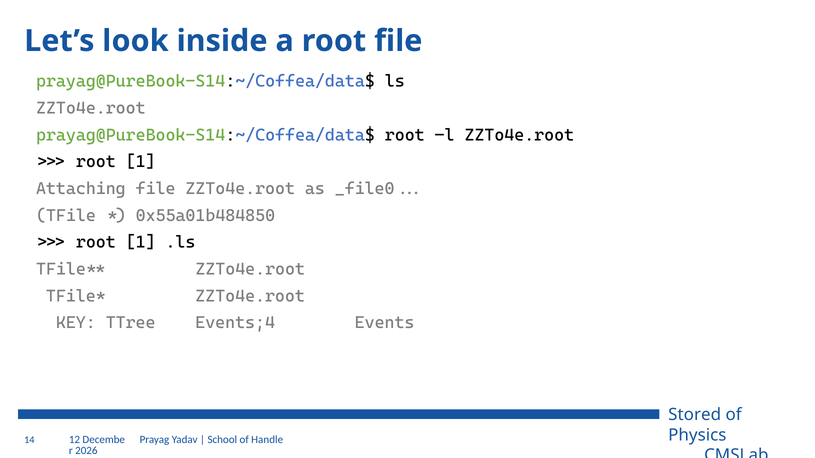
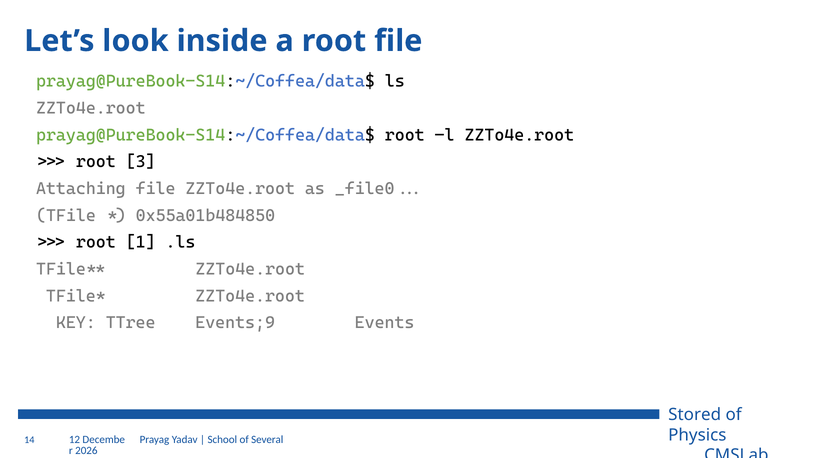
1 at (141, 162): 1 -> 3
Events;4: Events;4 -> Events;9
Handle: Handle -> Several
